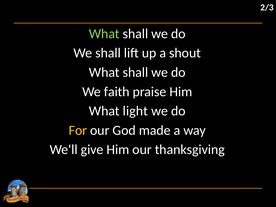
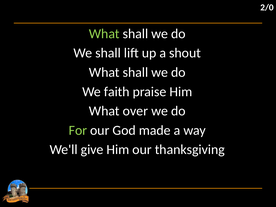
2/3: 2/3 -> 2/0
light: light -> over
For colour: yellow -> light green
